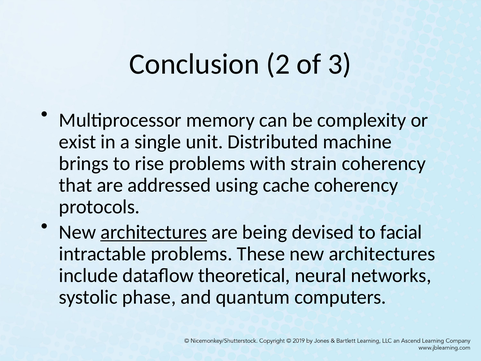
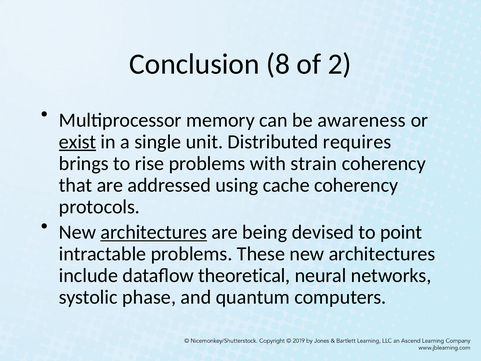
2: 2 -> 8
3: 3 -> 2
complexity: complexity -> awareness
exist underline: none -> present
machine: machine -> requires
facial: facial -> point
